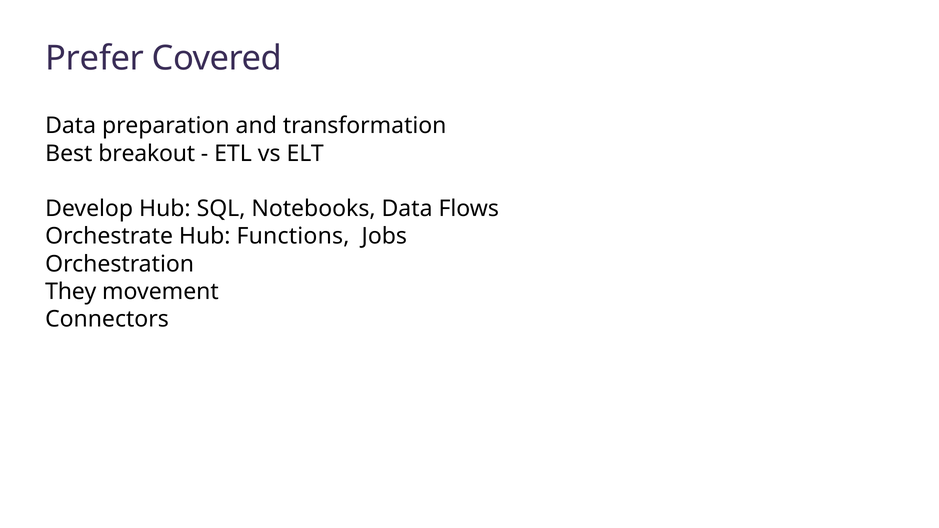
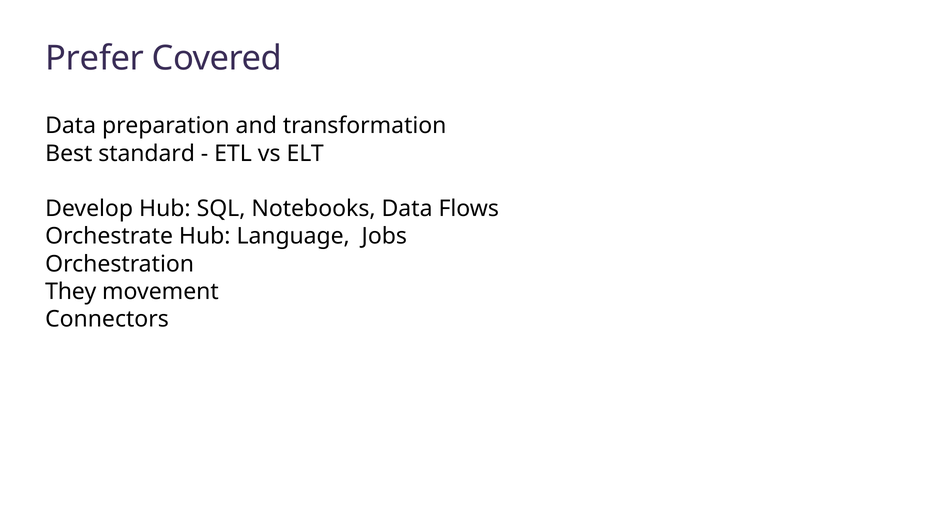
breakout: breakout -> standard
Functions: Functions -> Language
